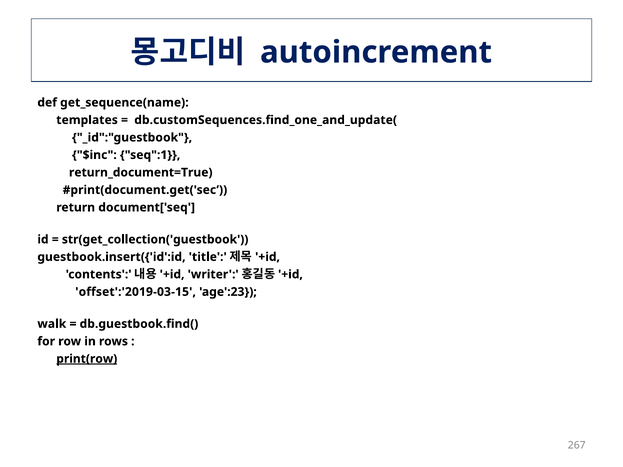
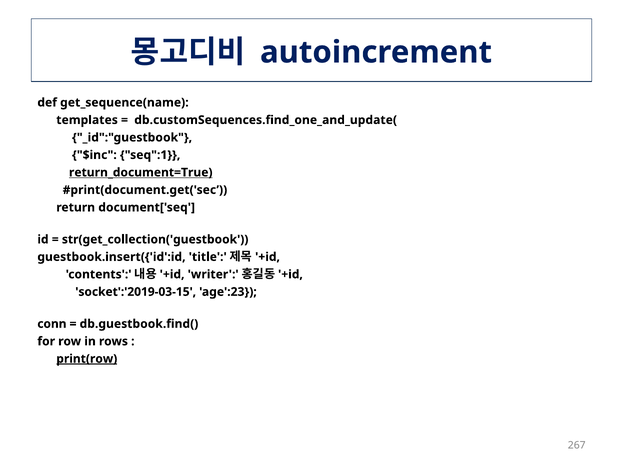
return_document=True underline: none -> present
offset':'2019-03-15: offset':'2019-03-15 -> socket':'2019-03-15
walk: walk -> conn
